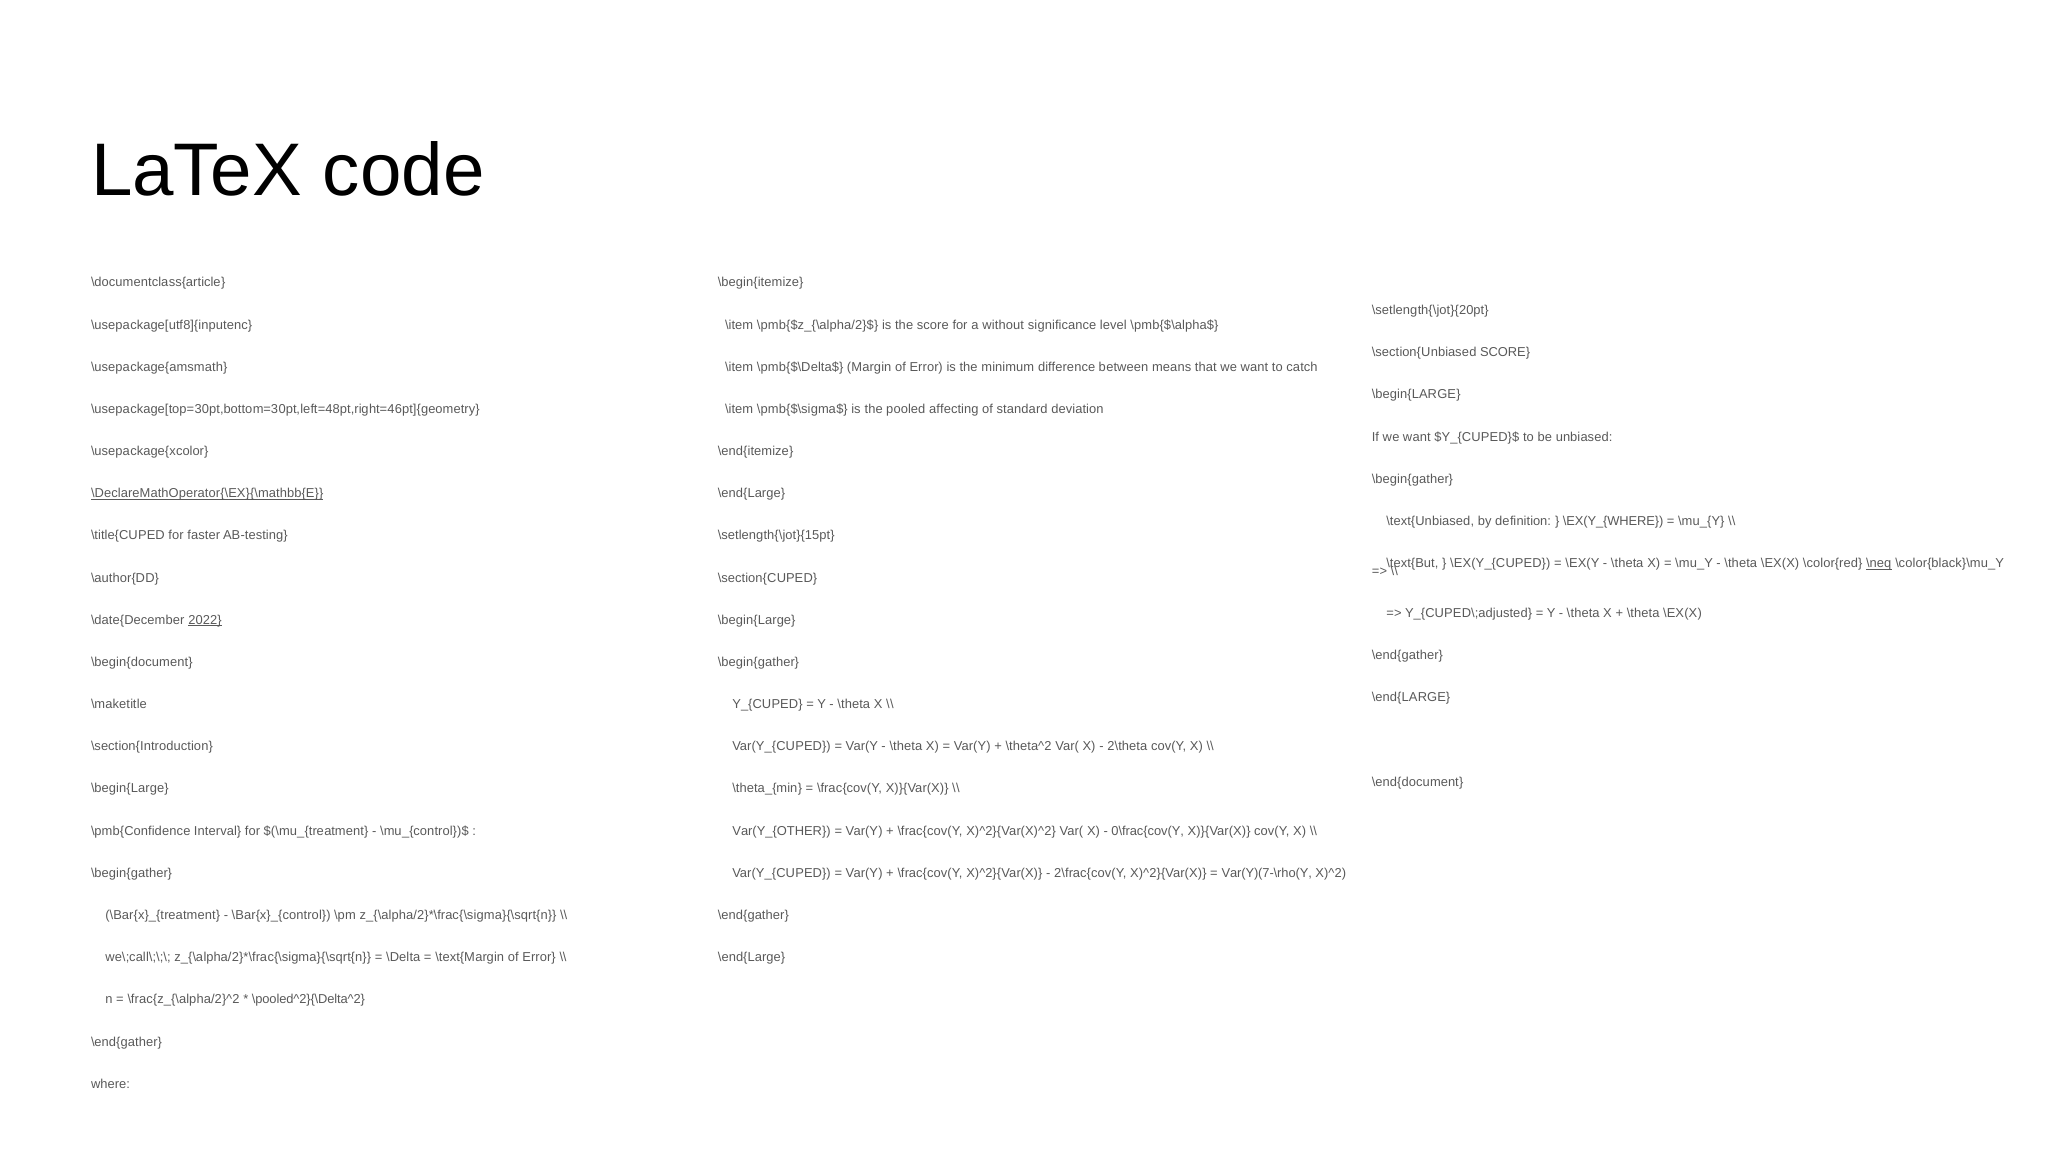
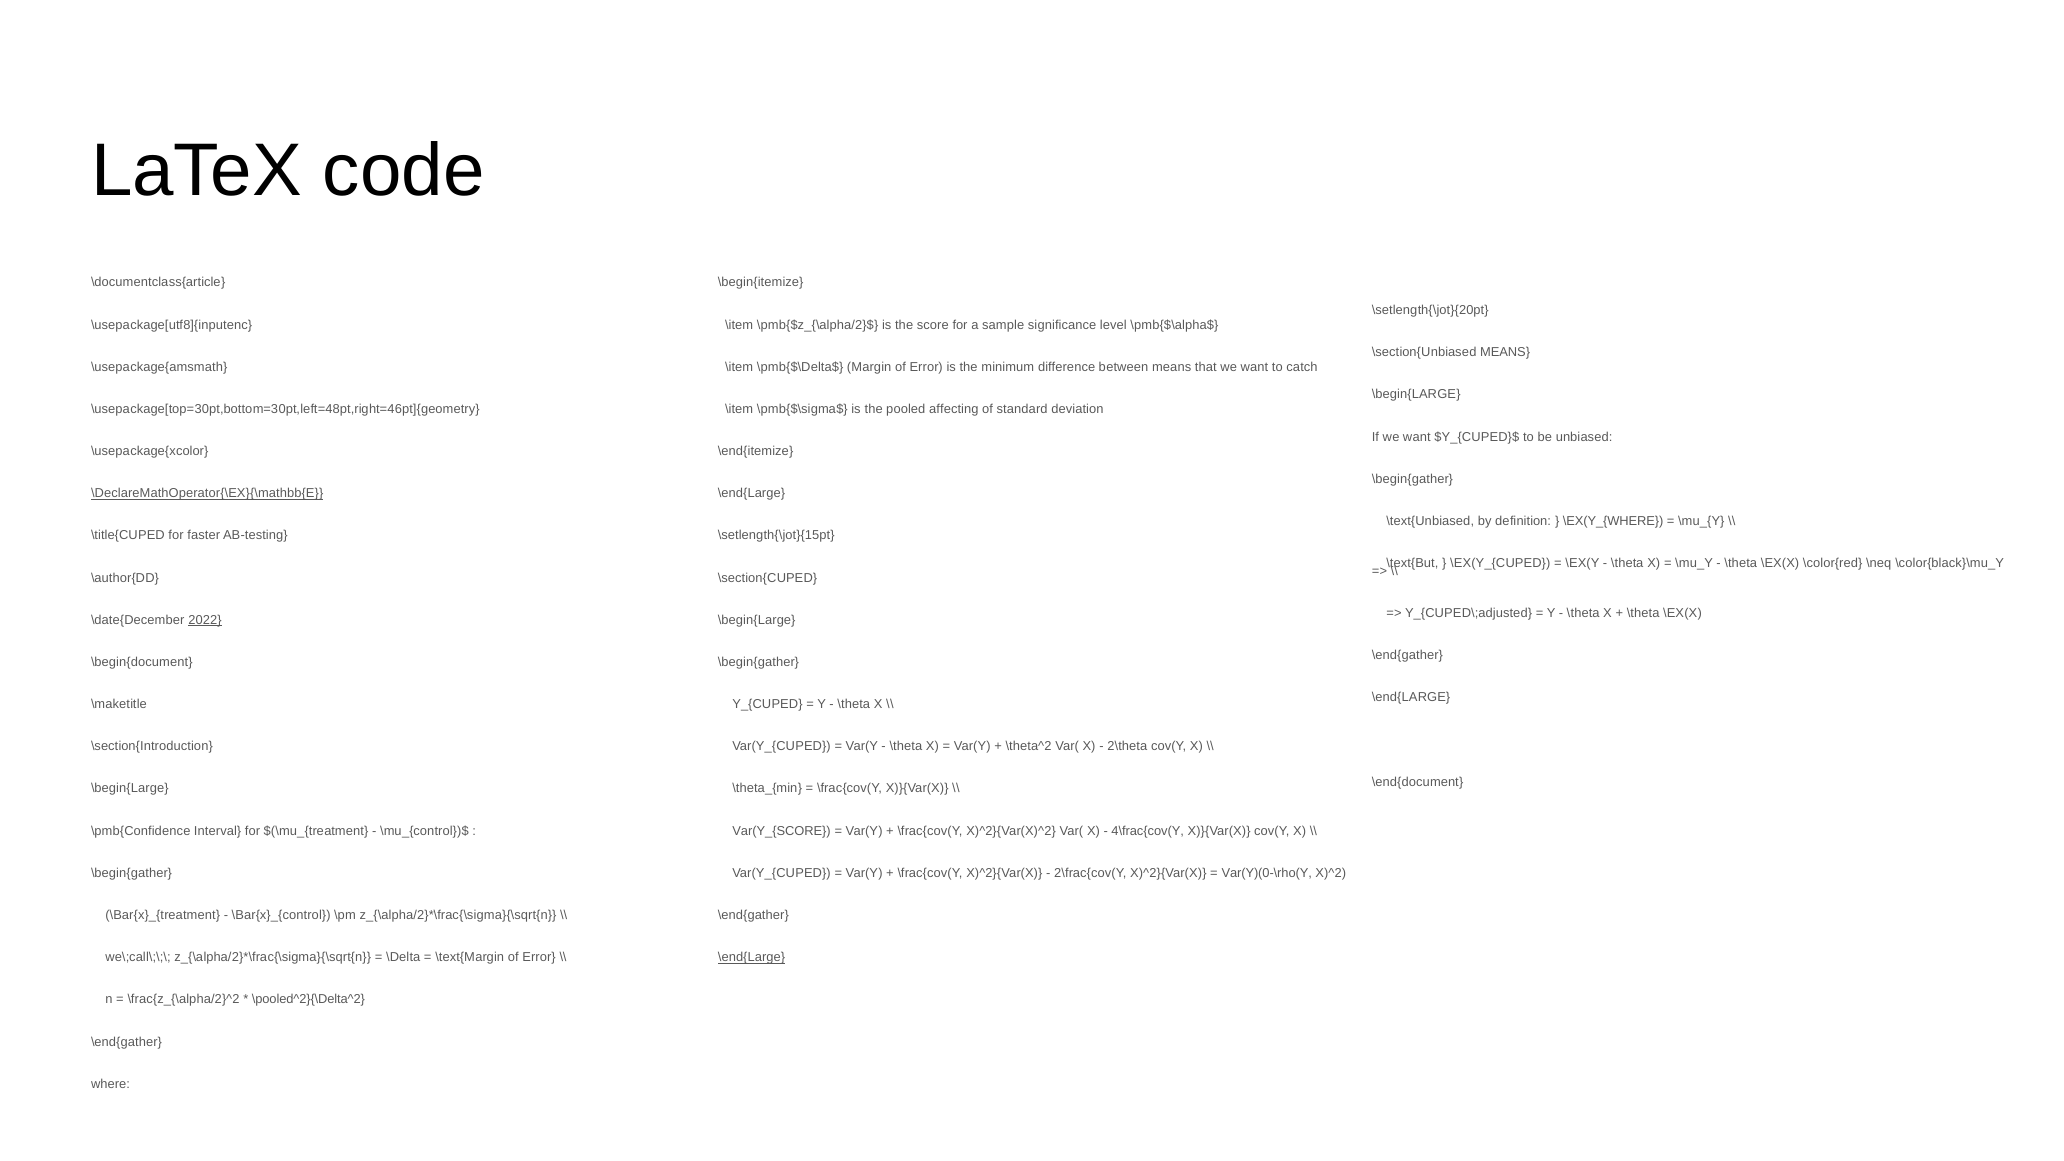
without: without -> sample
\section{Unbiased SCORE: SCORE -> MEANS
\neq underline: present -> none
Var(Y_{OTHER: Var(Y_{OTHER -> Var(Y_{SCORE
0\frac{cov(Y: 0\frac{cov(Y -> 4\frac{cov(Y
Var(Y)(7-\rho(Y: Var(Y)(7-\rho(Y -> Var(Y)(0-\rho(Y
\end{Large at (752, 957) underline: none -> present
